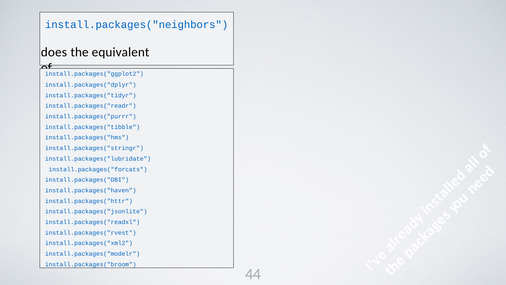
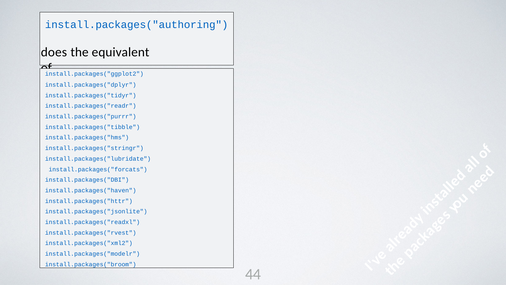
install.packages("neighbors: install.packages("neighbors -> install.packages("authoring
